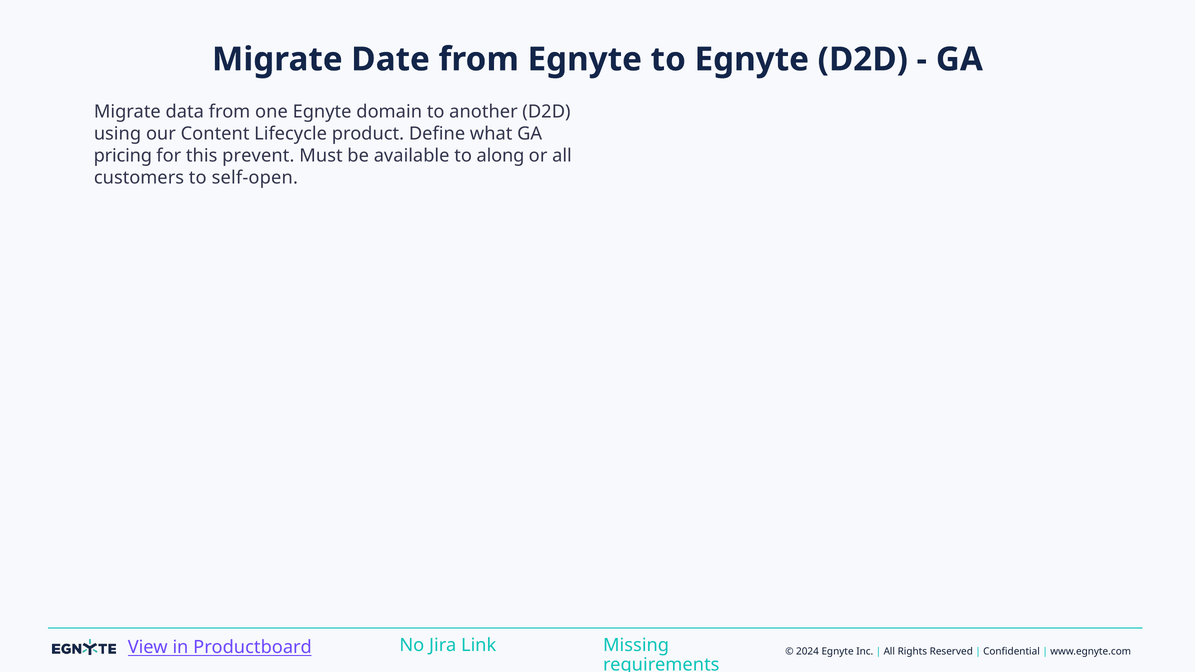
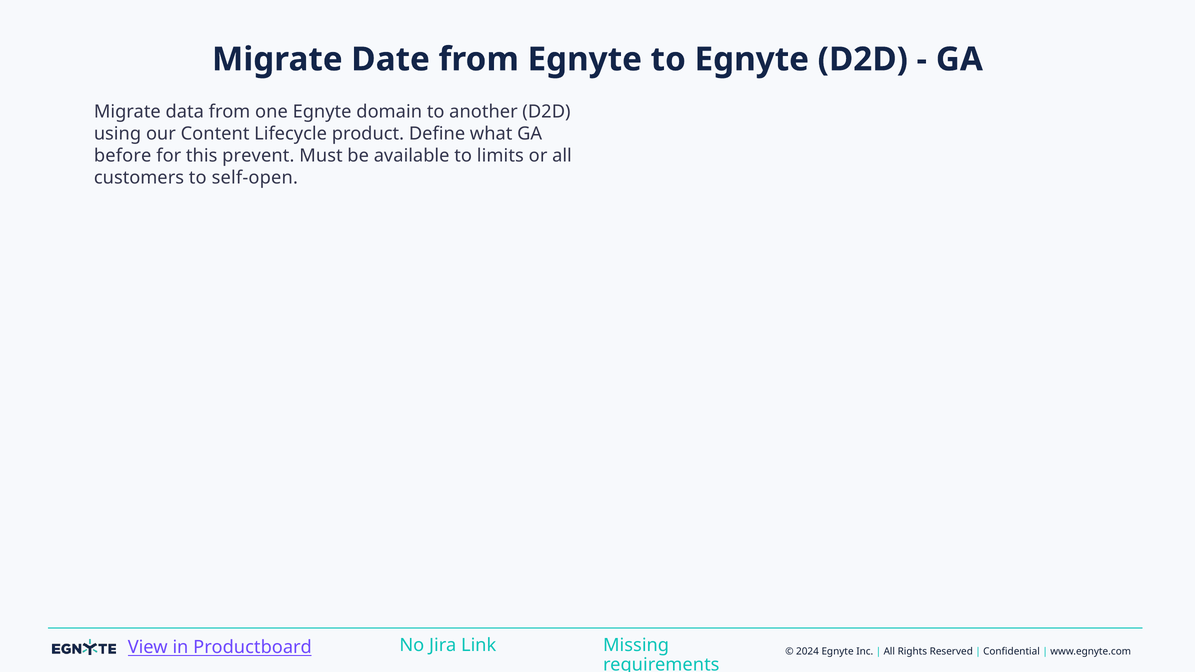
pricing: pricing -> before
along: along -> limits
